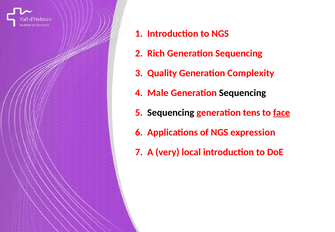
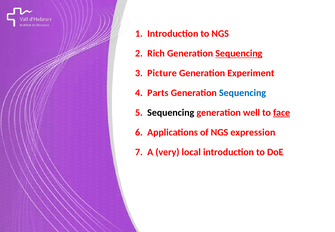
Sequencing at (239, 53) underline: none -> present
Quality: Quality -> Picture
Complexity: Complexity -> Experiment
Male: Male -> Parts
Sequencing at (243, 93) colour: black -> blue
tens: tens -> well
